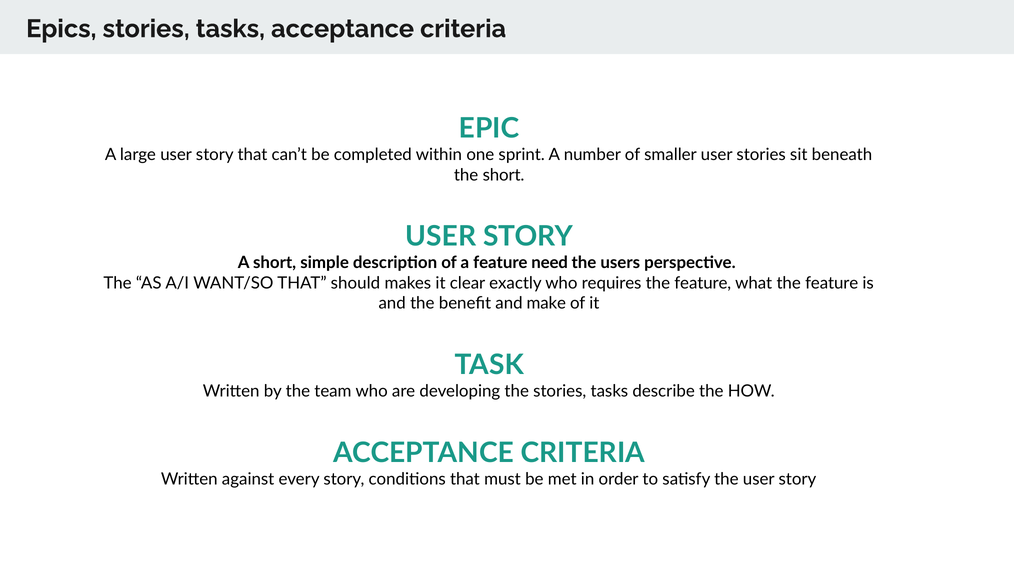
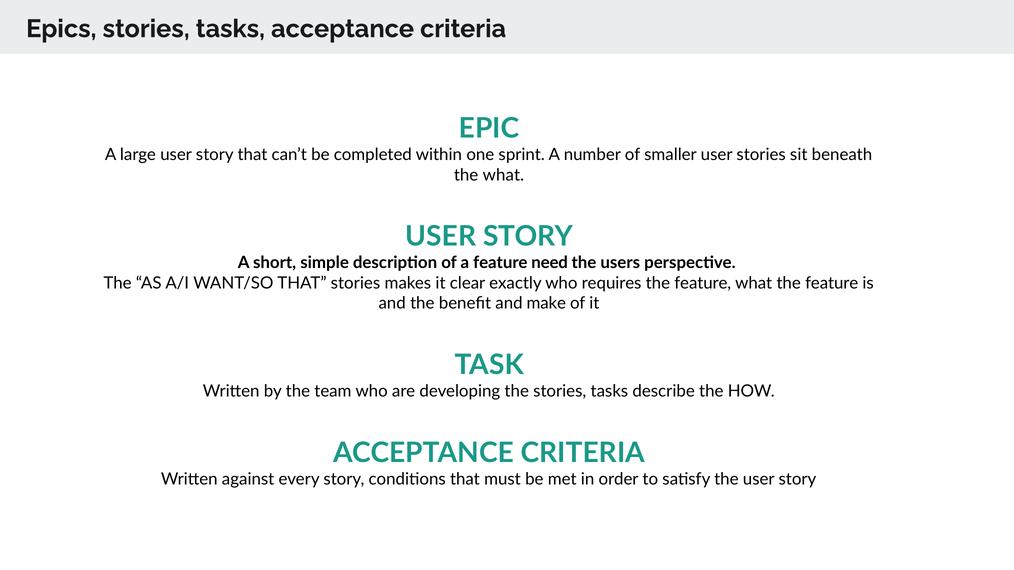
the short: short -> what
THAT should: should -> stories
